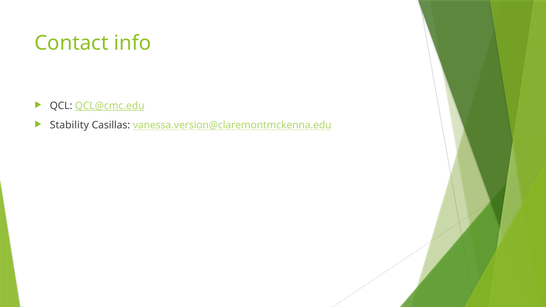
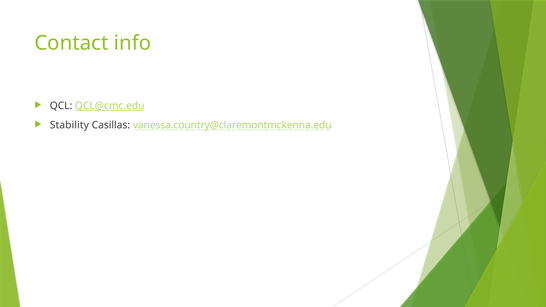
vanessa.version@claremontmckenna.edu: vanessa.version@claremontmckenna.edu -> vanessa.country@claremontmckenna.edu
